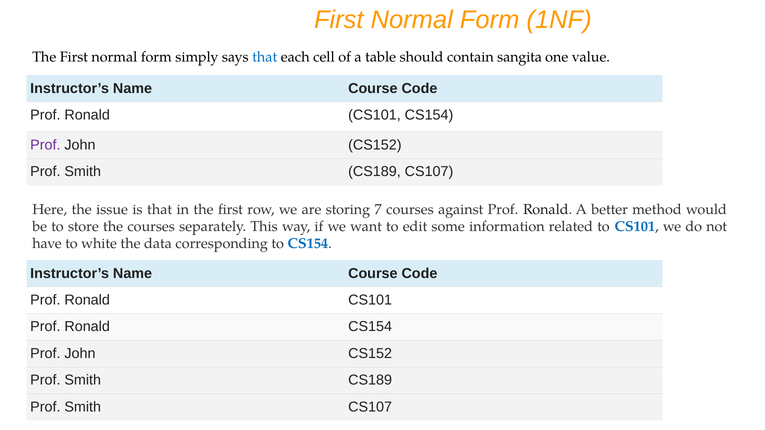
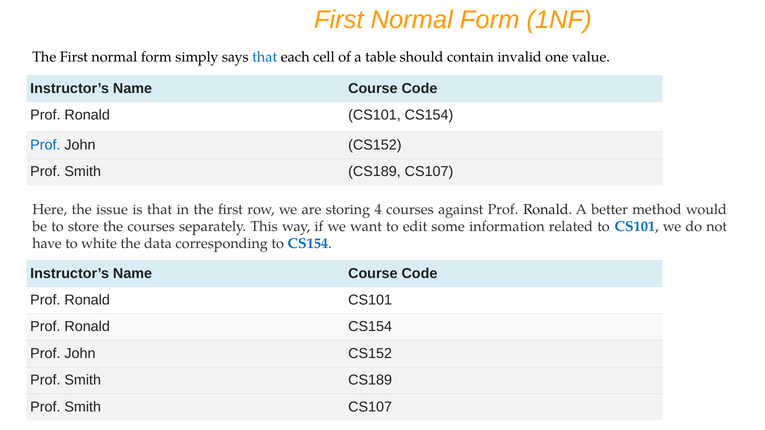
sangita: sangita -> invalid
Prof at (45, 145) colour: purple -> blue
7: 7 -> 4
